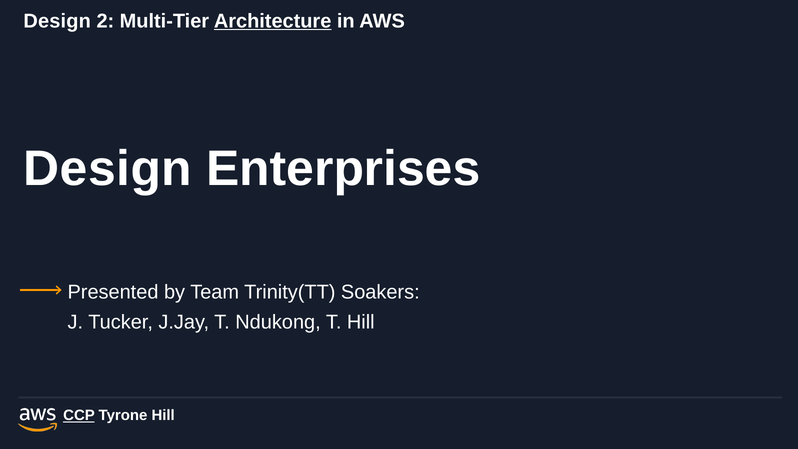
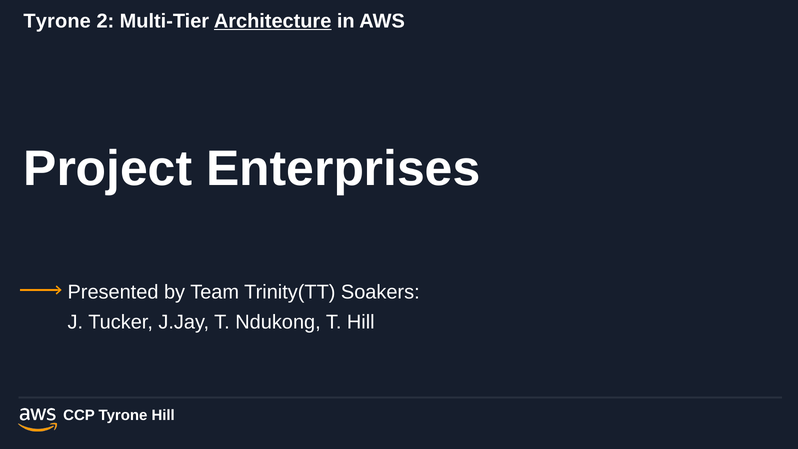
Design at (57, 21): Design -> Tyrone
Design at (108, 169): Design -> Project
CCP underline: present -> none
